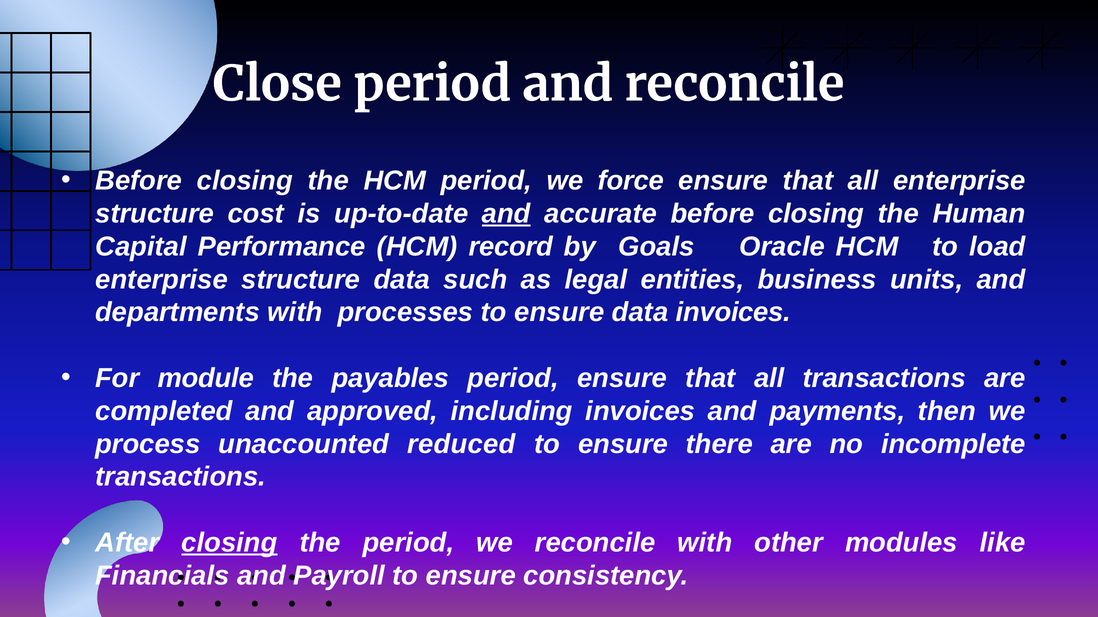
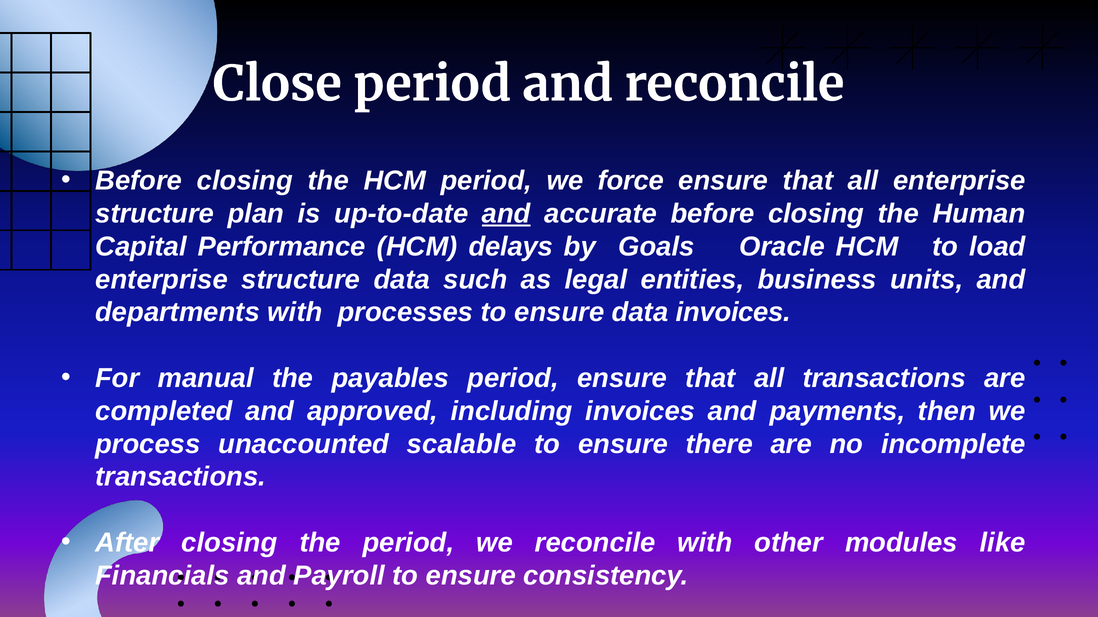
cost: cost -> plan
record: record -> delays
module: module -> manual
reduced: reduced -> scalable
closing at (229, 543) underline: present -> none
